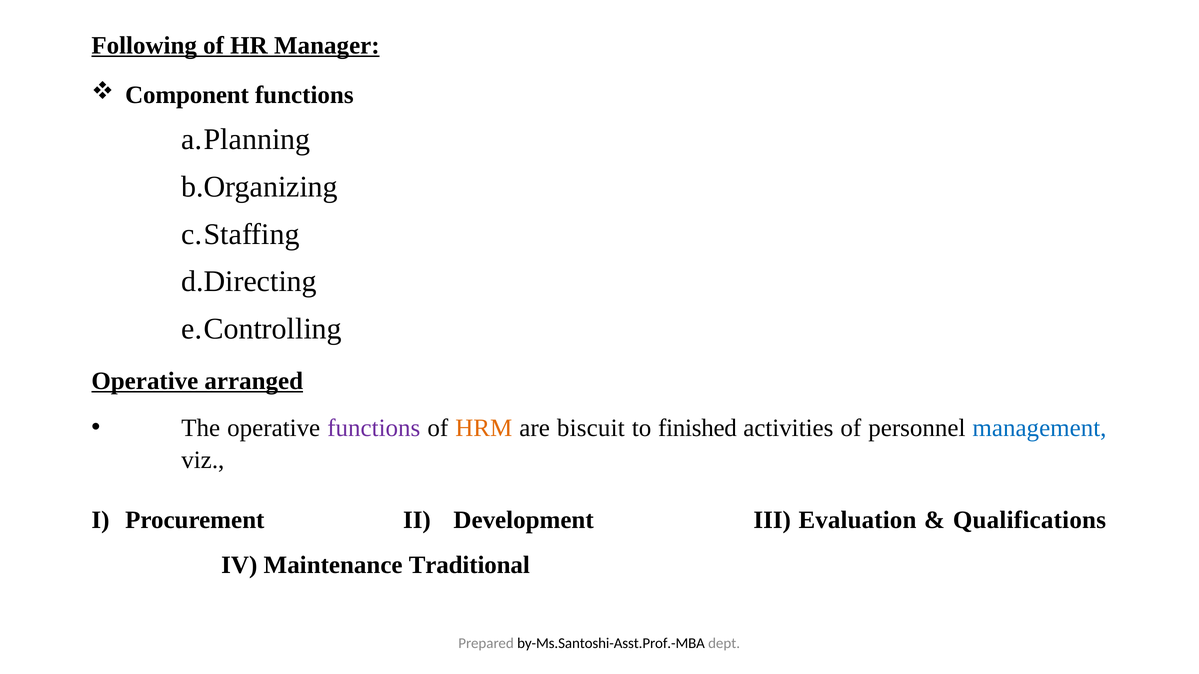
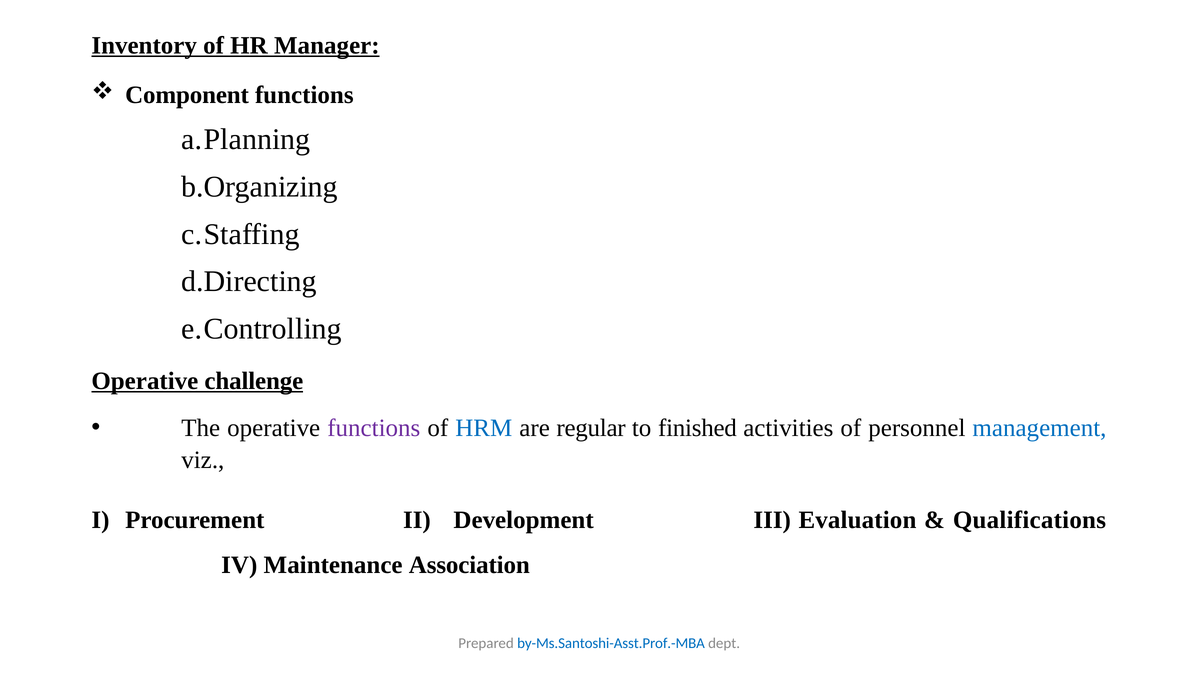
Following: Following -> Inventory
arranged: arranged -> challenge
HRM colour: orange -> blue
biscuit: biscuit -> regular
Traditional: Traditional -> Association
by-Ms.Santoshi-Asst.Prof.-MBA colour: black -> blue
